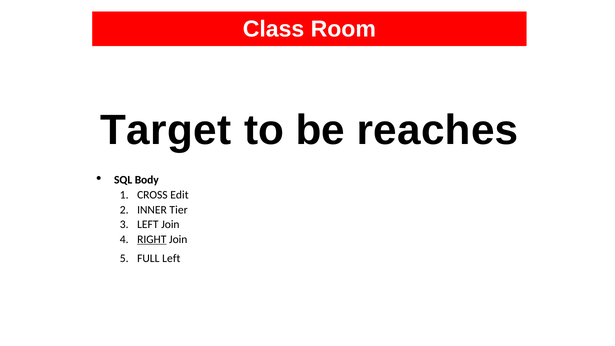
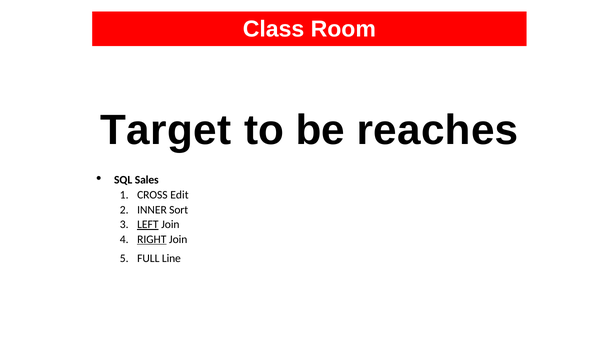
Body: Body -> Sales
Tier: Tier -> Sort
LEFT at (148, 225) underline: none -> present
FULL Left: Left -> Line
